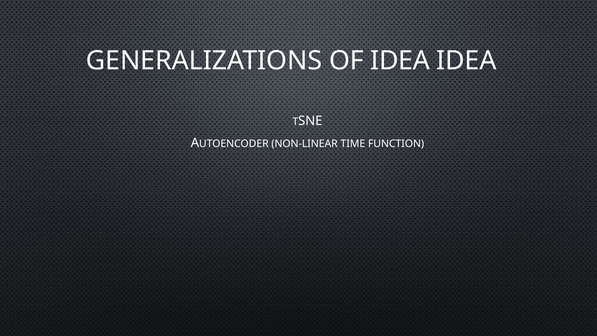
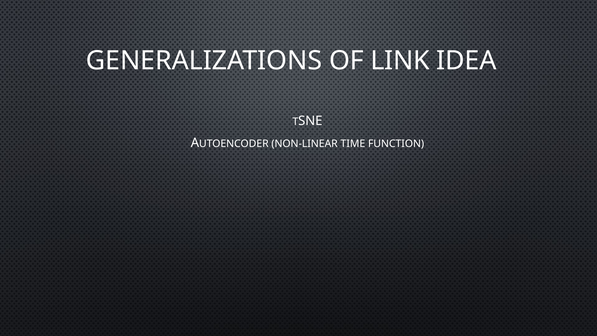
OF IDEA: IDEA -> LINK
